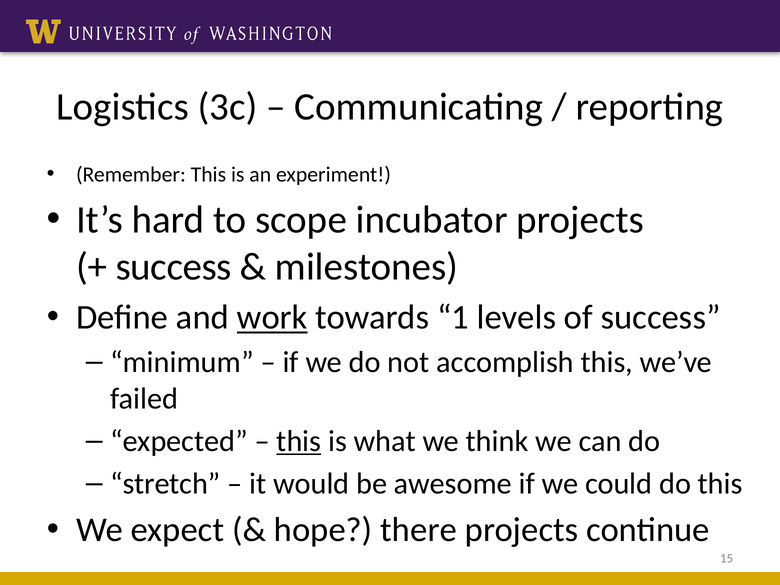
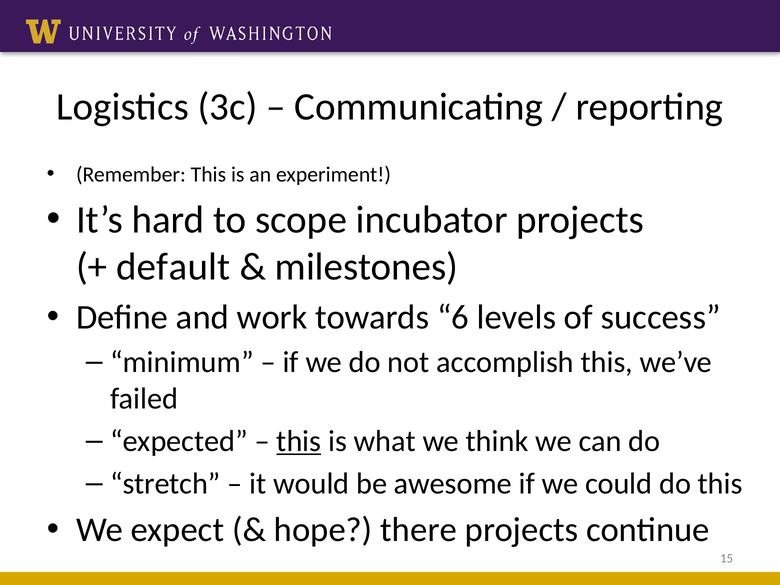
success at (174, 267): success -> default
work underline: present -> none
1: 1 -> 6
